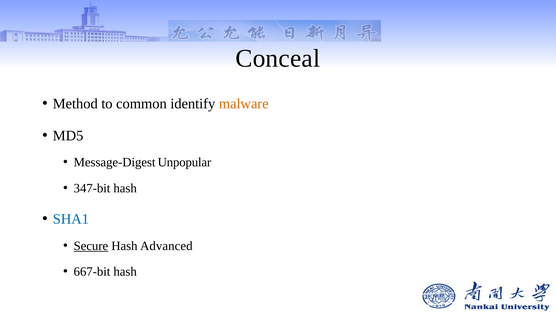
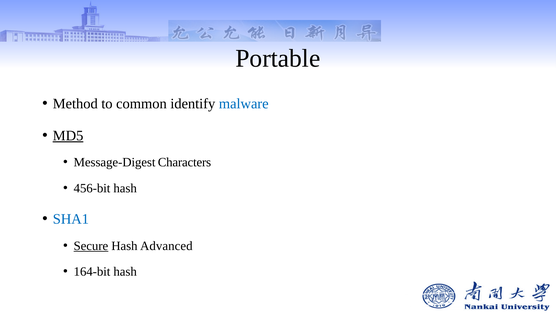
Conceal: Conceal -> Portable
malware colour: orange -> blue
MD5 underline: none -> present
Unpopular: Unpopular -> Characters
347-bit: 347-bit -> 456-bit
667-bit: 667-bit -> 164-bit
